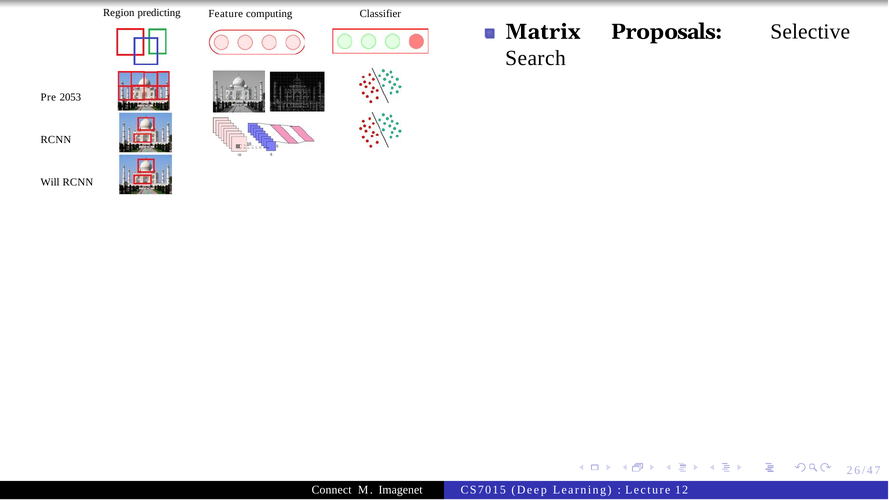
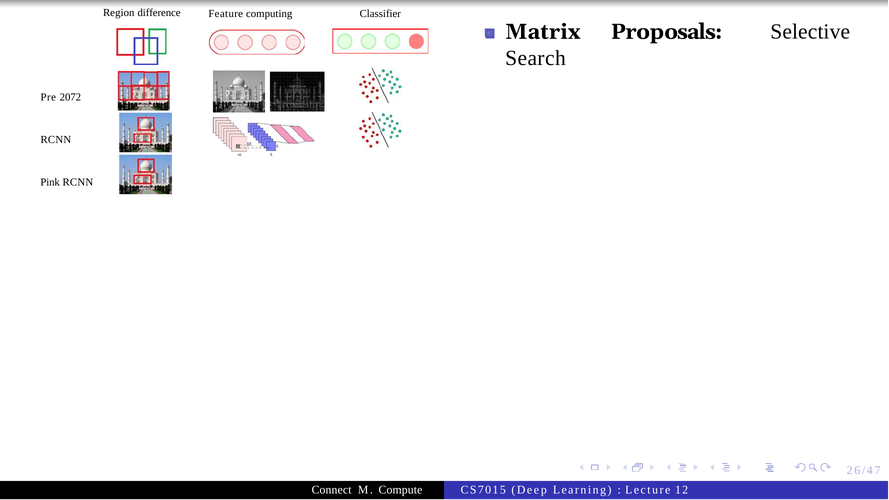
predicting: predicting -> difference
2053: 2053 -> 2072
Will: Will -> Pink
Imagenet: Imagenet -> Compute
